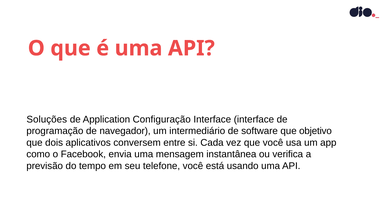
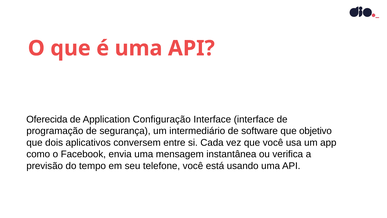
Soluções: Soluções -> Oferecida
navegador: navegador -> segurança
